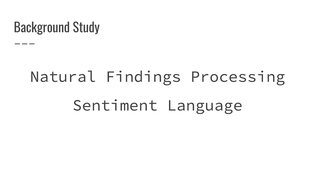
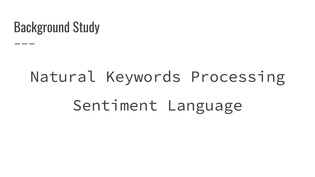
Findings: Findings -> Keywords
